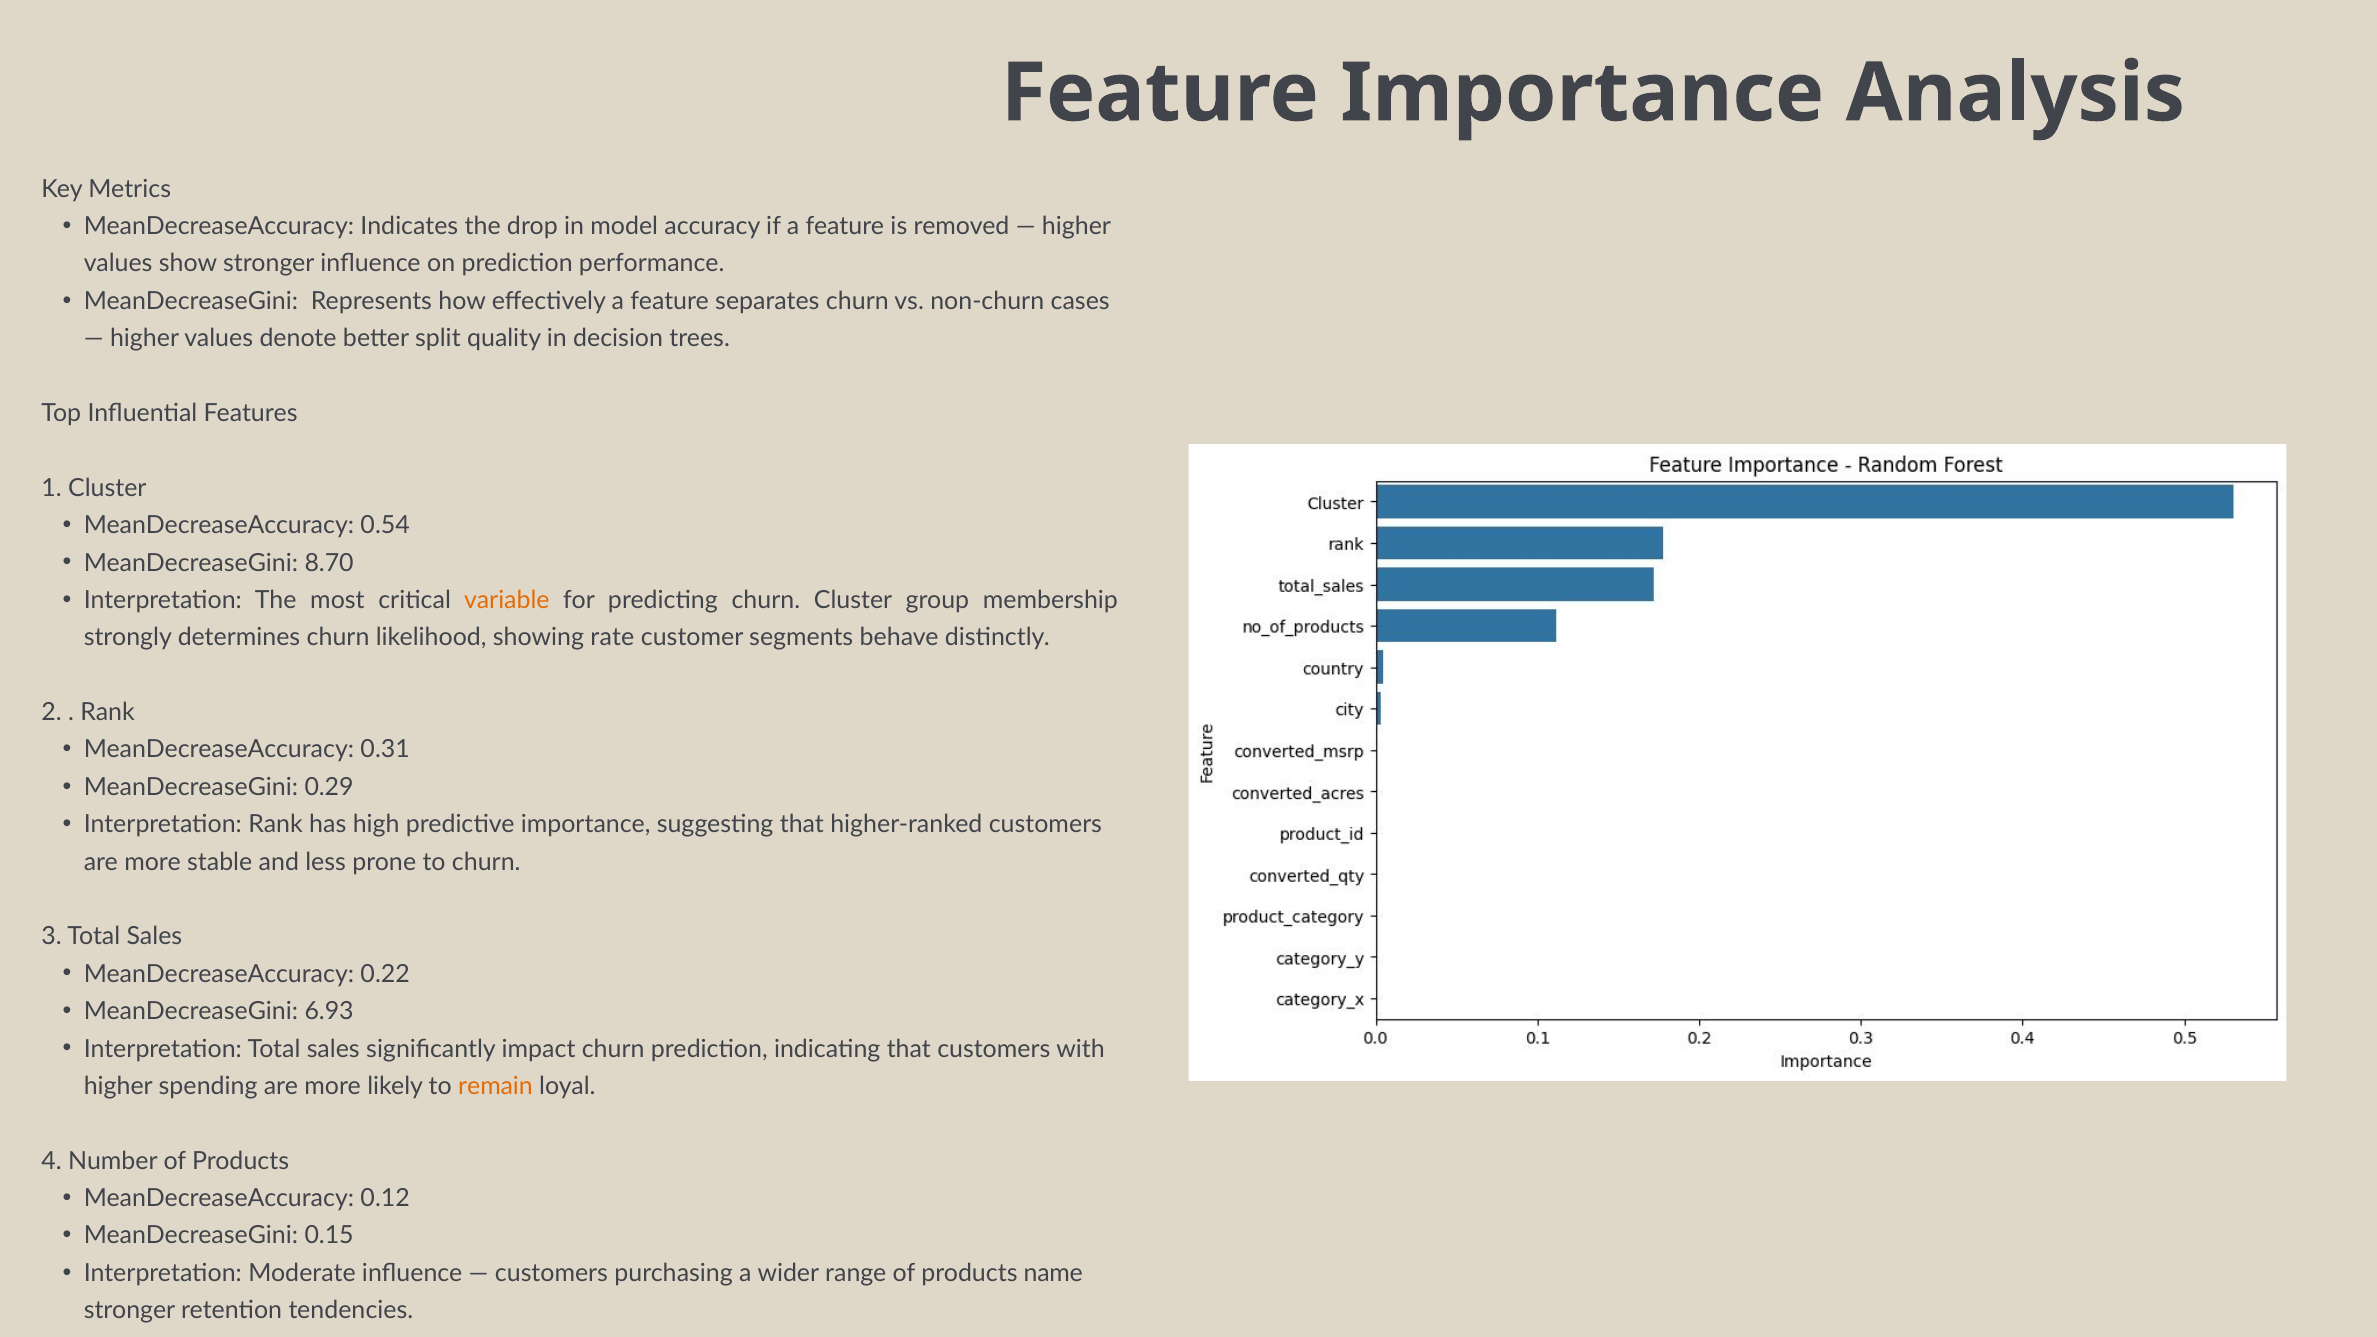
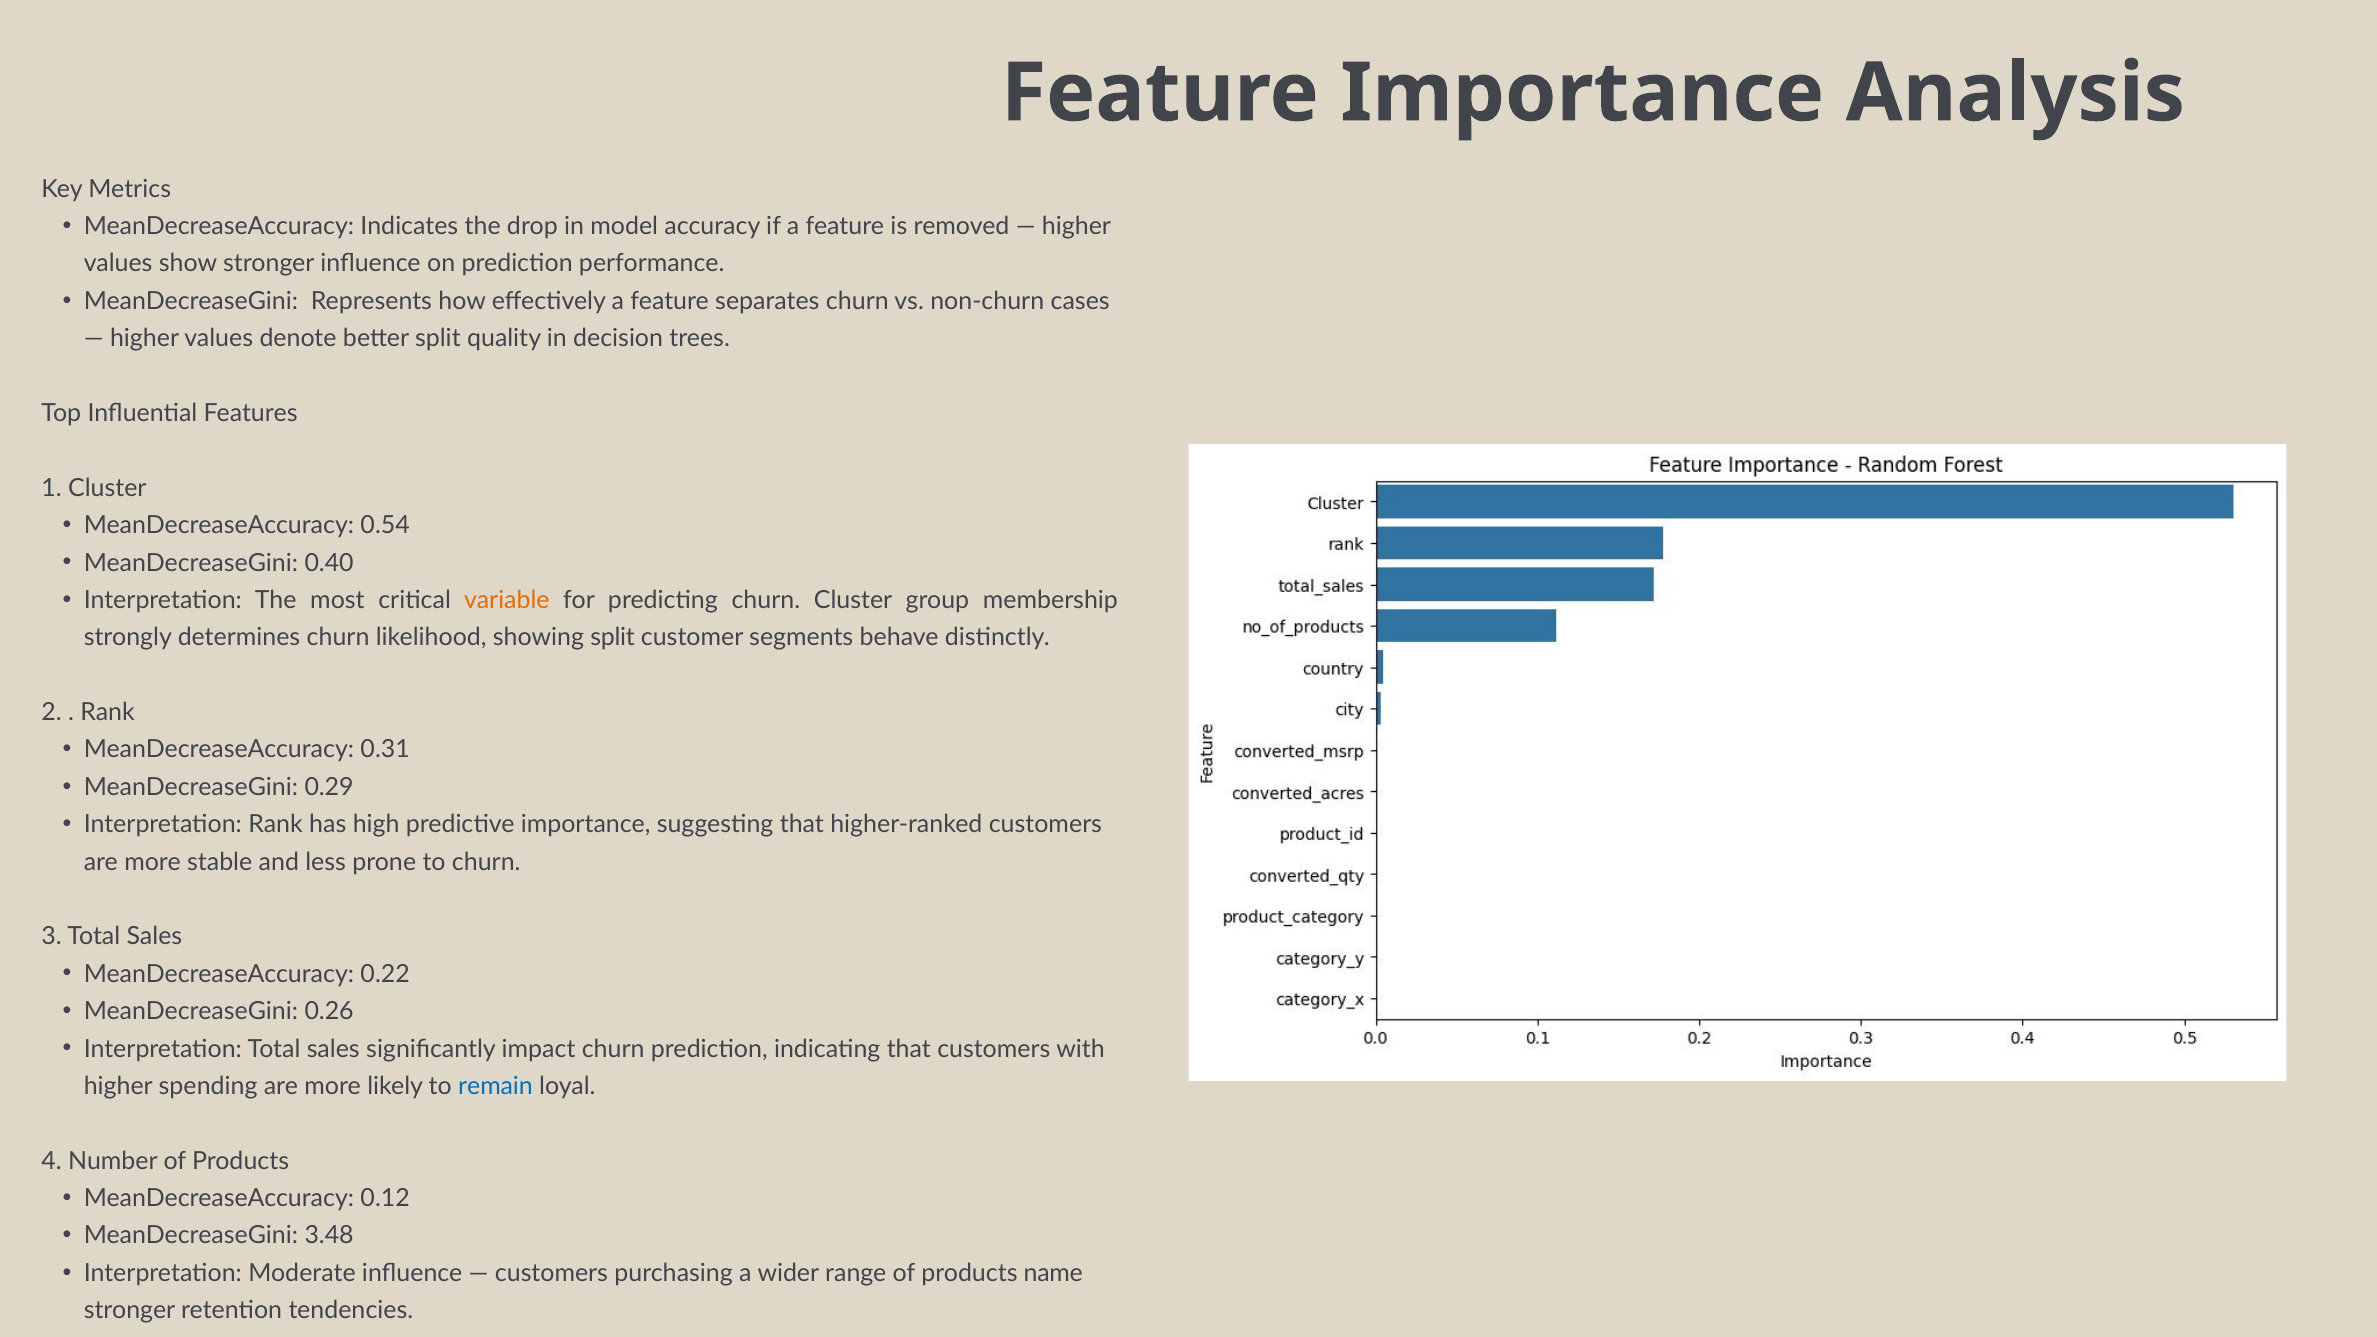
8.70: 8.70 -> 0.40
showing rate: rate -> split
6.93: 6.93 -> 0.26
remain colour: orange -> blue
0.15: 0.15 -> 3.48
